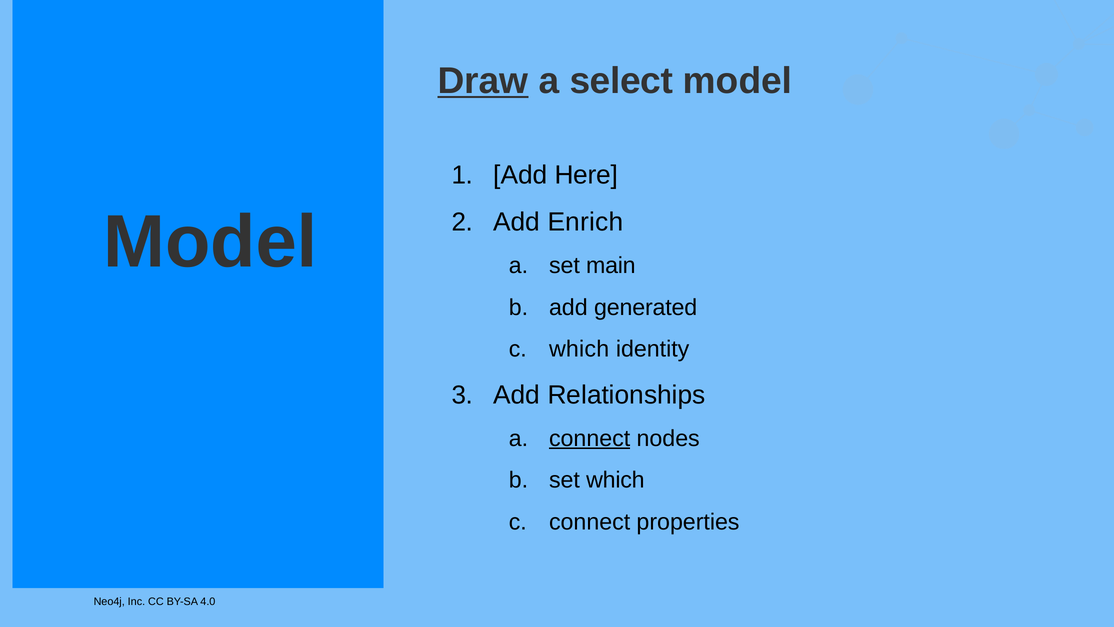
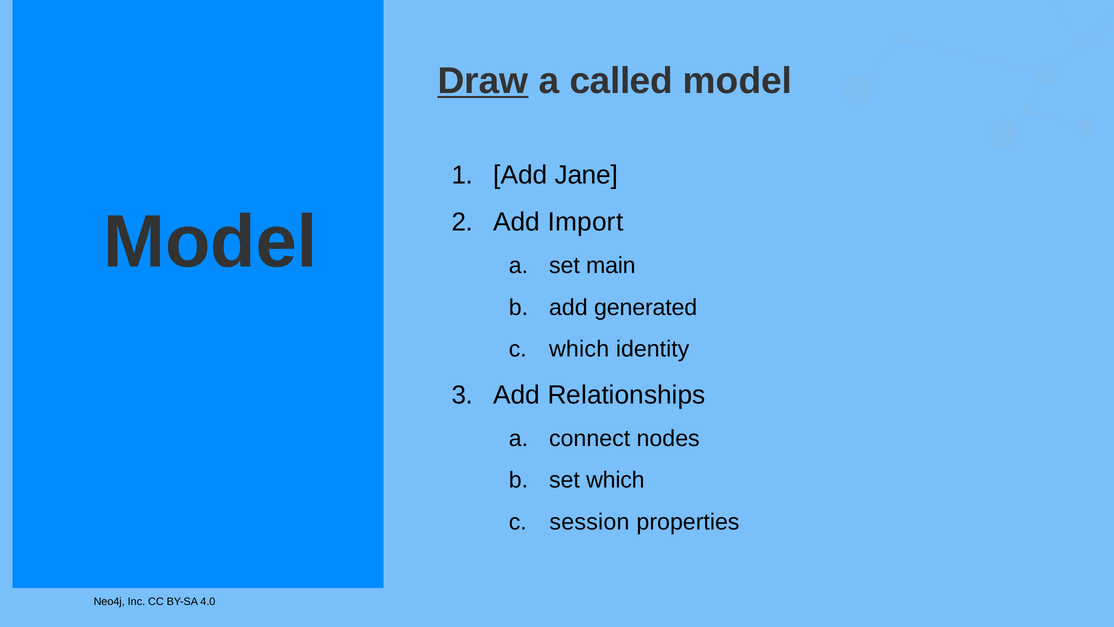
select: select -> called
Here: Here -> Jane
Enrich: Enrich -> Import
connect at (590, 438) underline: present -> none
connect at (590, 522): connect -> session
